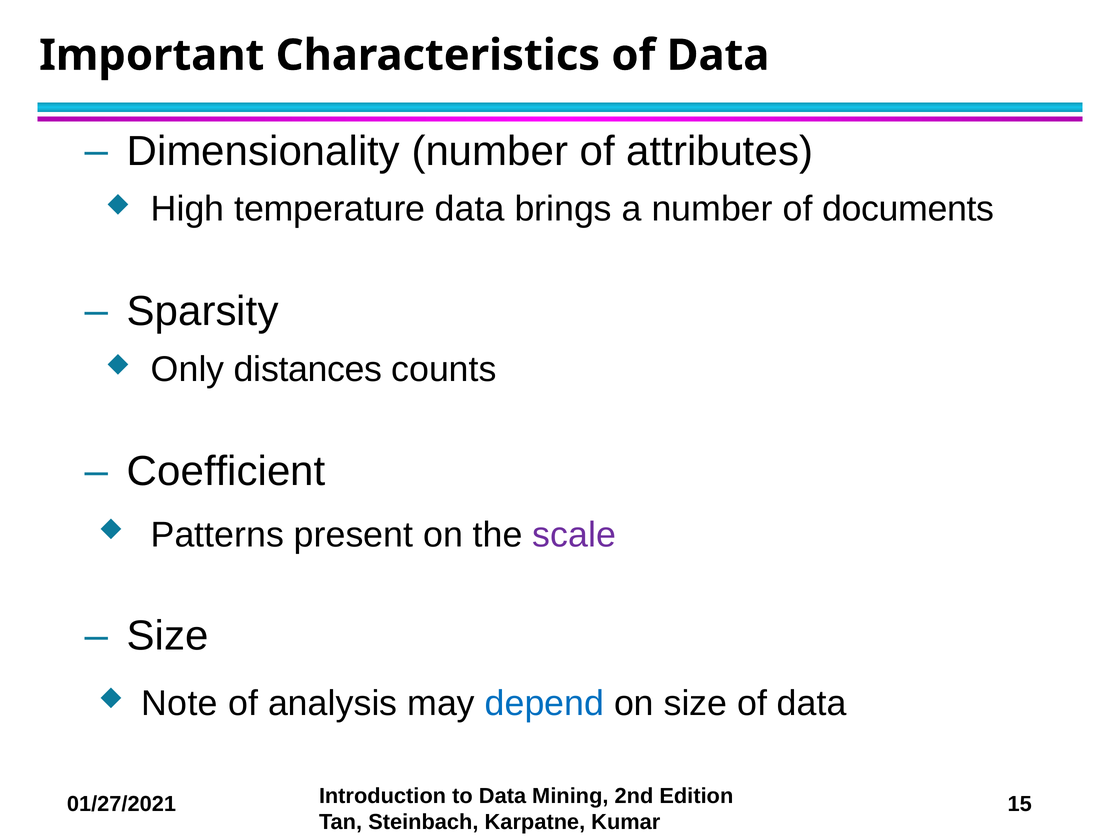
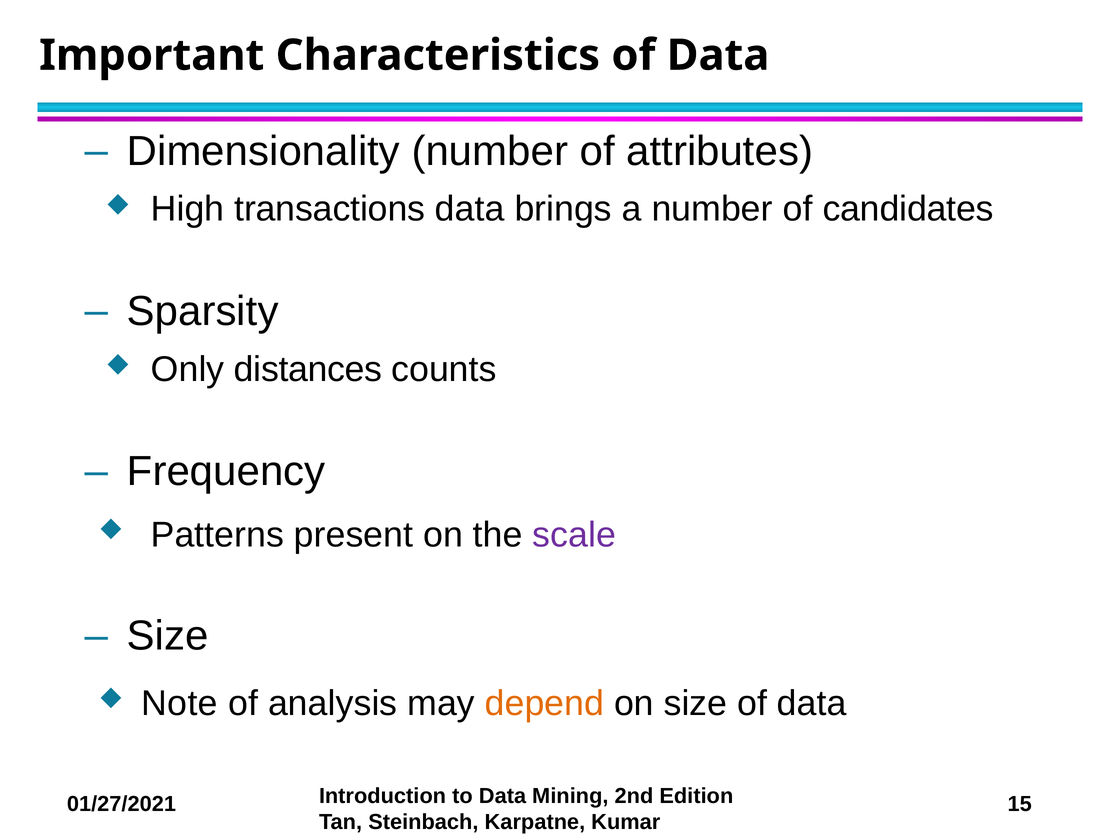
temperature: temperature -> transactions
documents: documents -> candidates
Coefficient: Coefficient -> Frequency
depend colour: blue -> orange
